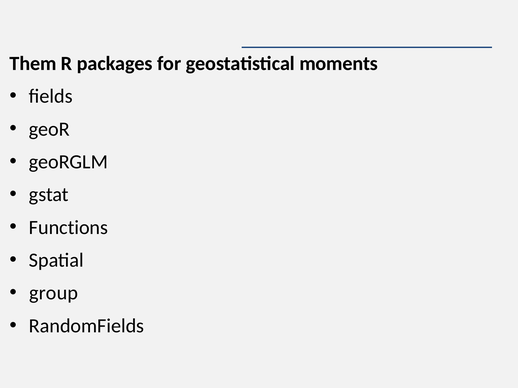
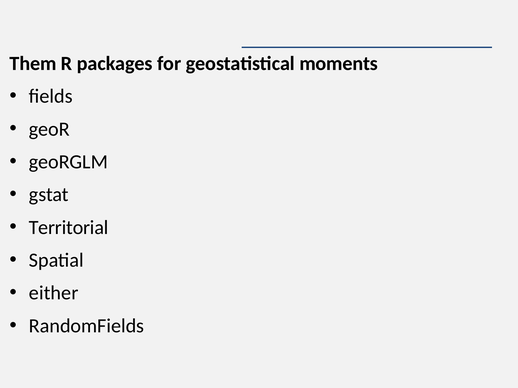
Functions: Functions -> Territorial
group: group -> either
